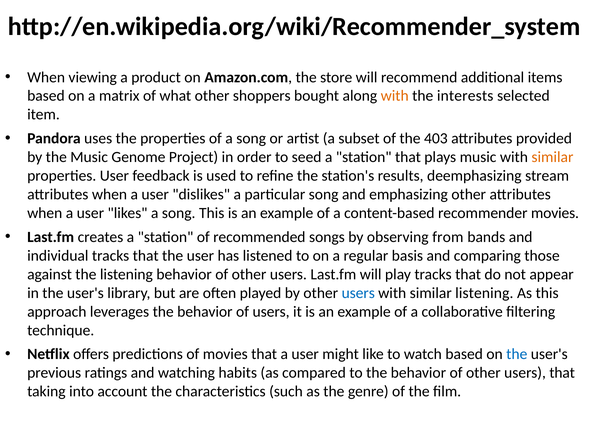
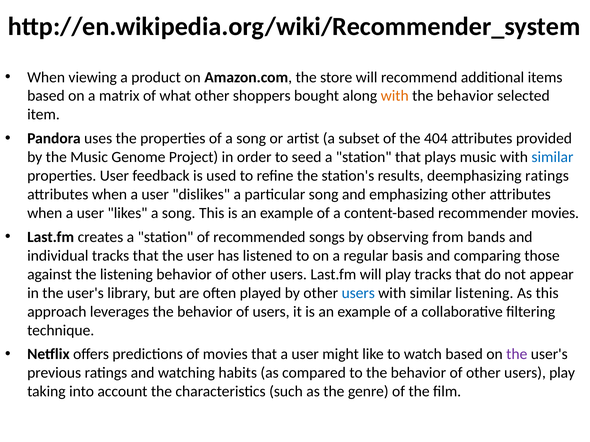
interests at (465, 96): interests -> behavior
403: 403 -> 404
similar at (552, 157) colour: orange -> blue
deemphasizing stream: stream -> ratings
the at (517, 355) colour: blue -> purple
users that: that -> play
